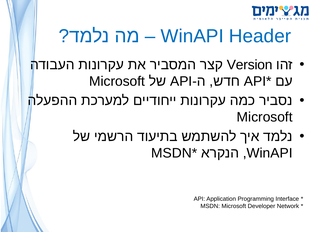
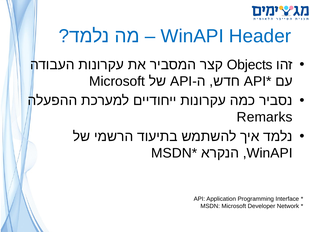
Version: Version -> Objects
Microsoft at (265, 117): Microsoft -> Remarks
